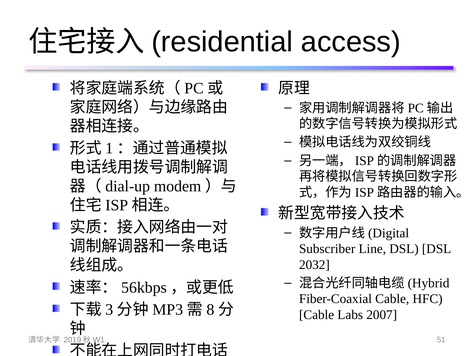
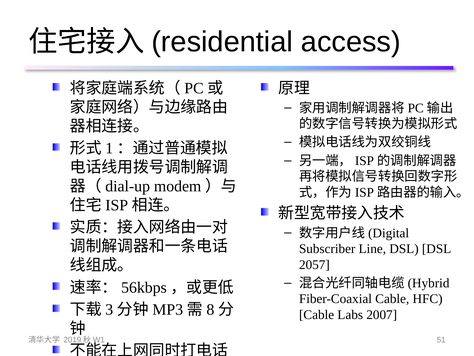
2032: 2032 -> 2057
